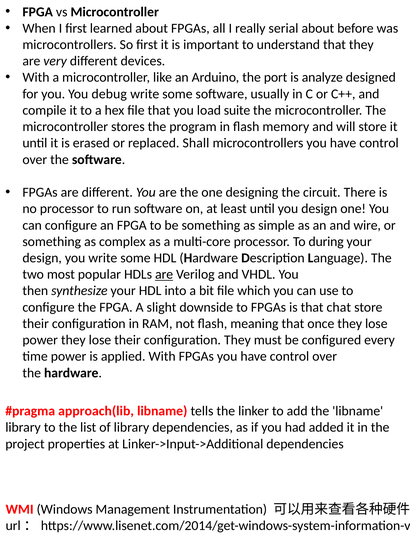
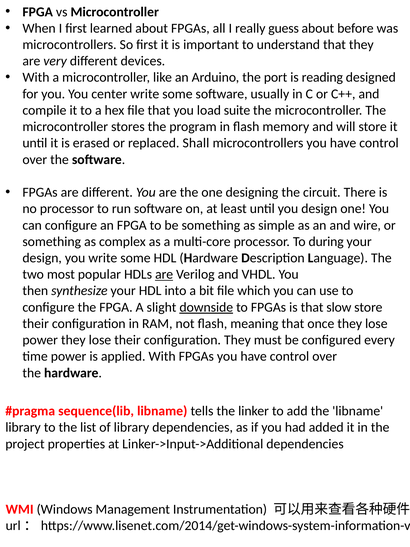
serial: serial -> guess
analyze: analyze -> reading
debug: debug -> center
downside underline: none -> present
chat: chat -> slow
approach(lib: approach(lib -> sequence(lib
